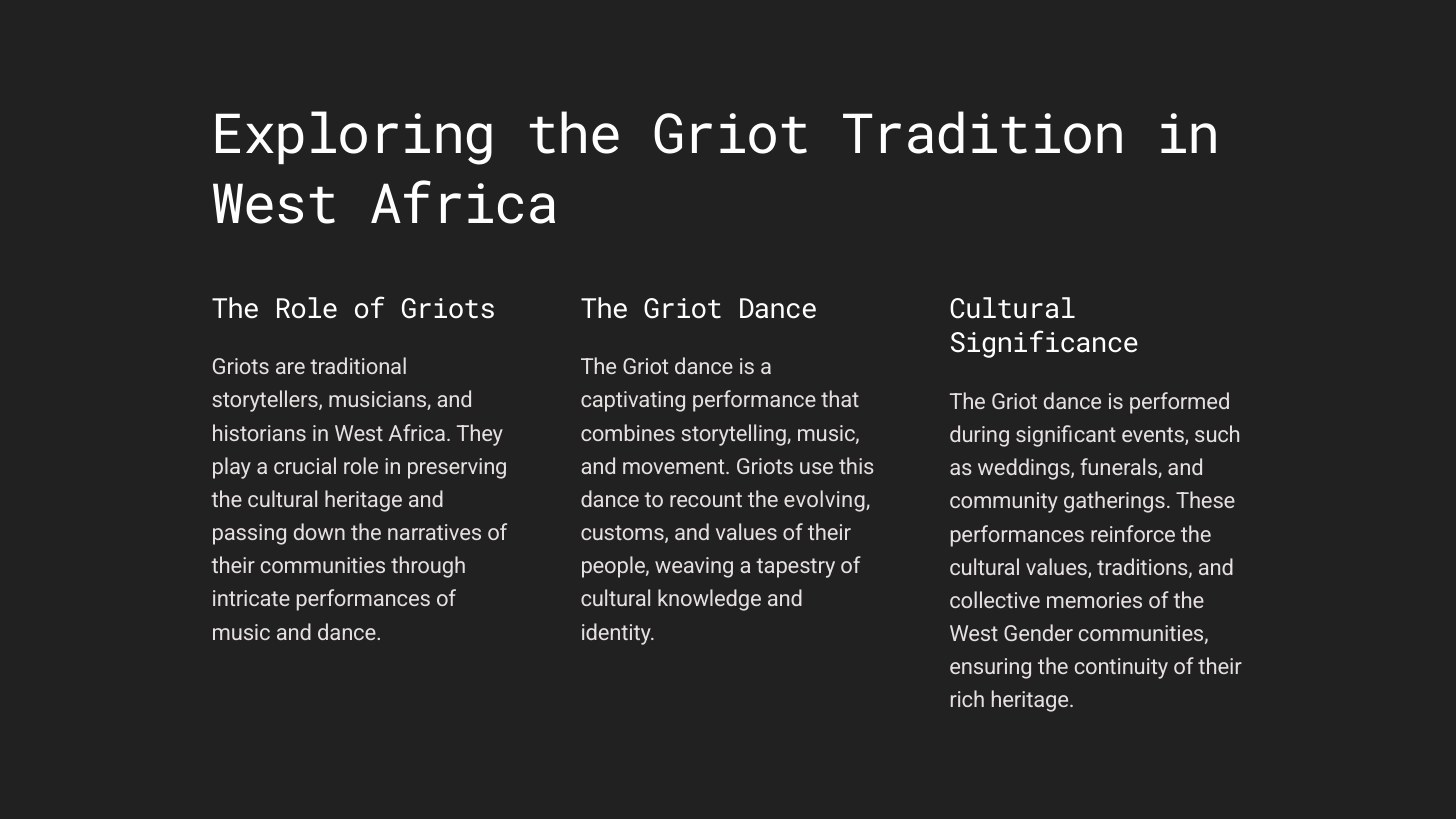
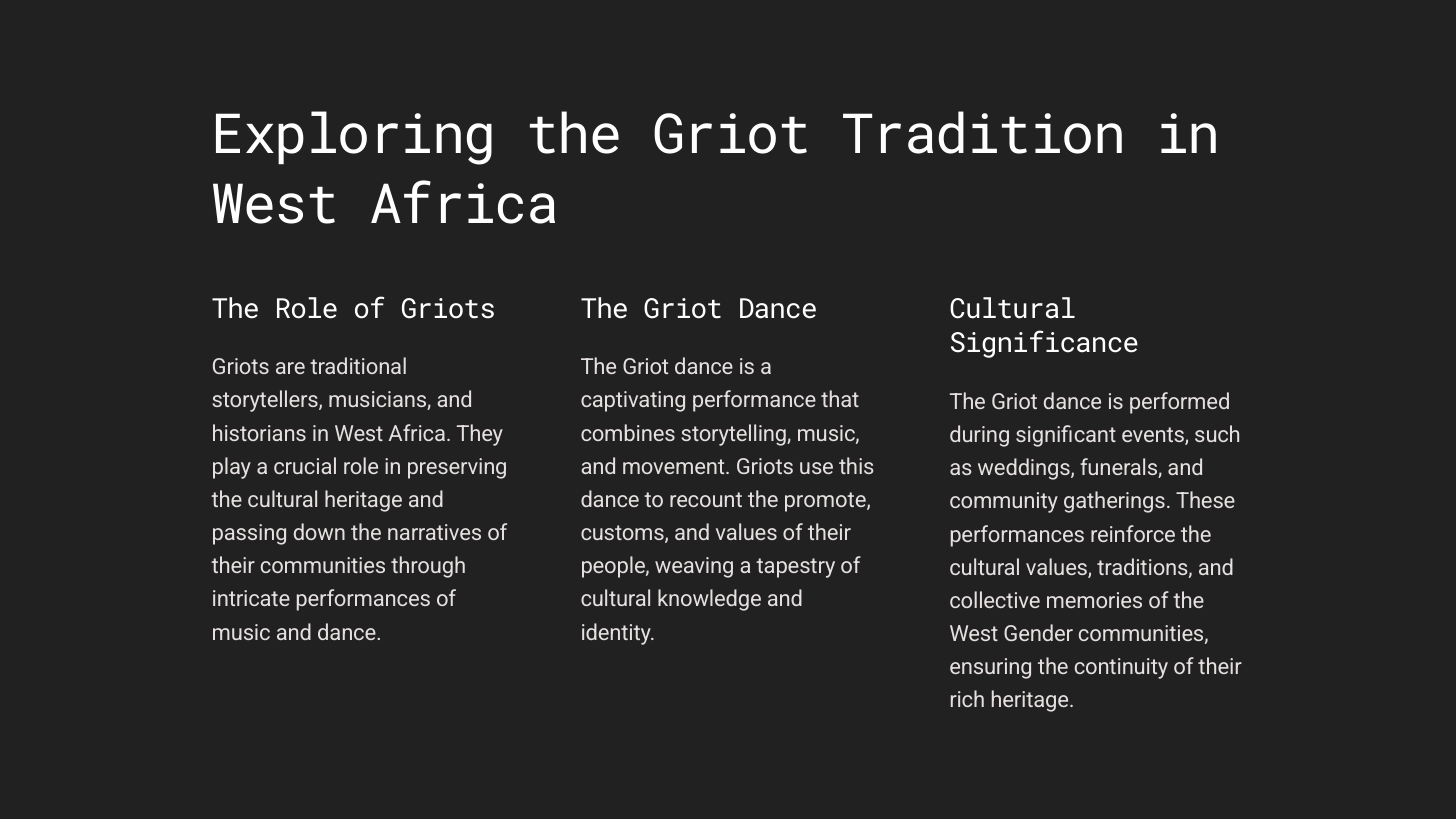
evolving: evolving -> promote
